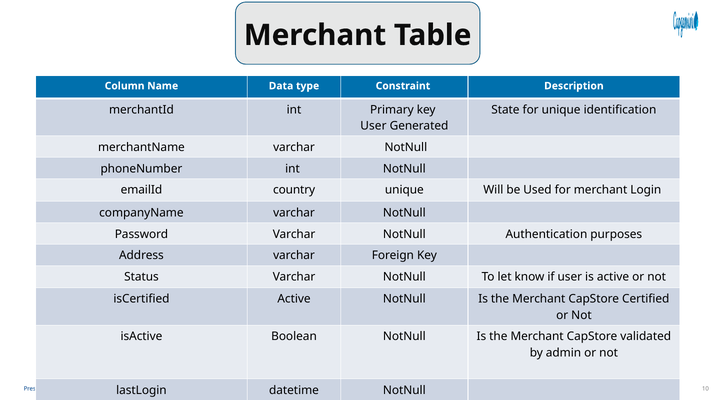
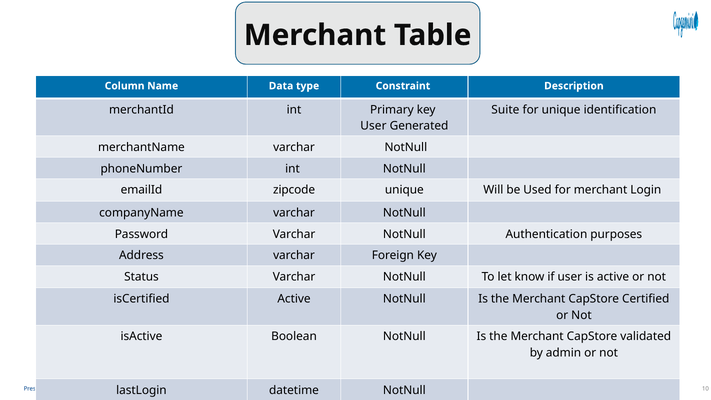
State: State -> Suite
country: country -> zipcode
